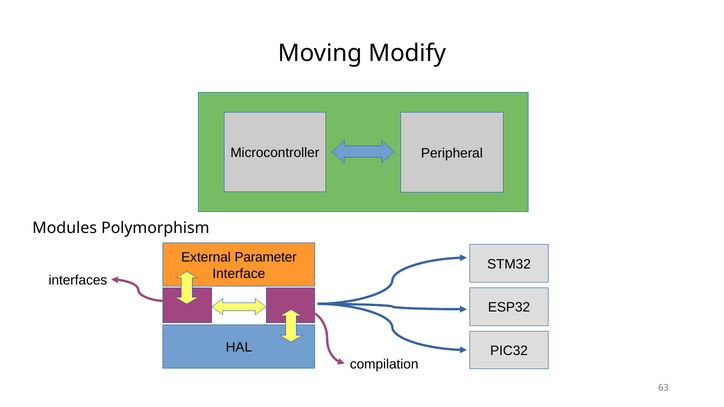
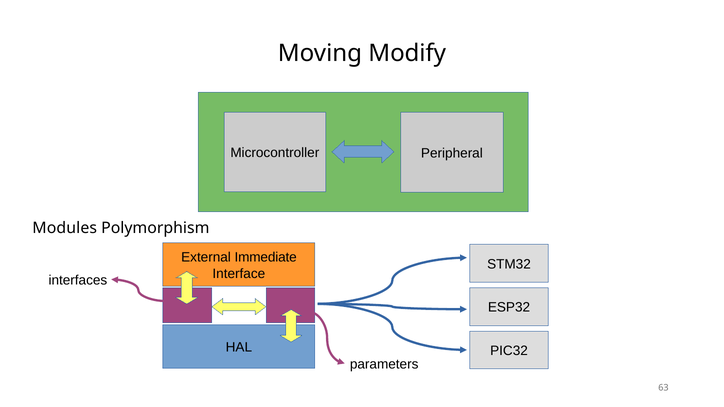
Parameter: Parameter -> Immediate
compilation: compilation -> parameters
